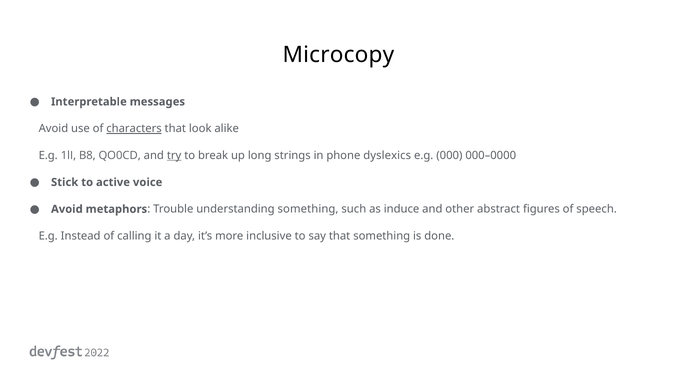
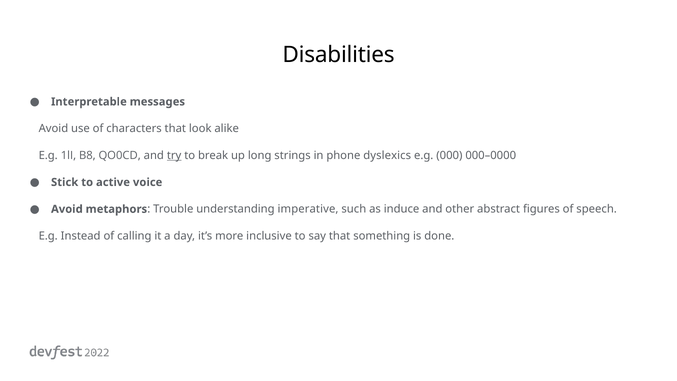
Microcopy: Microcopy -> Disabilities
characters underline: present -> none
understanding something: something -> imperative
